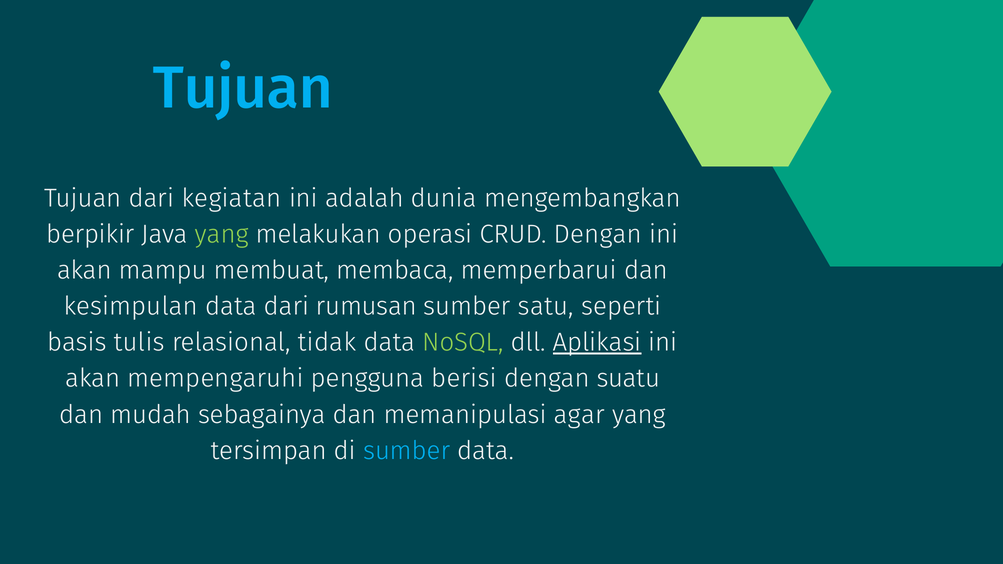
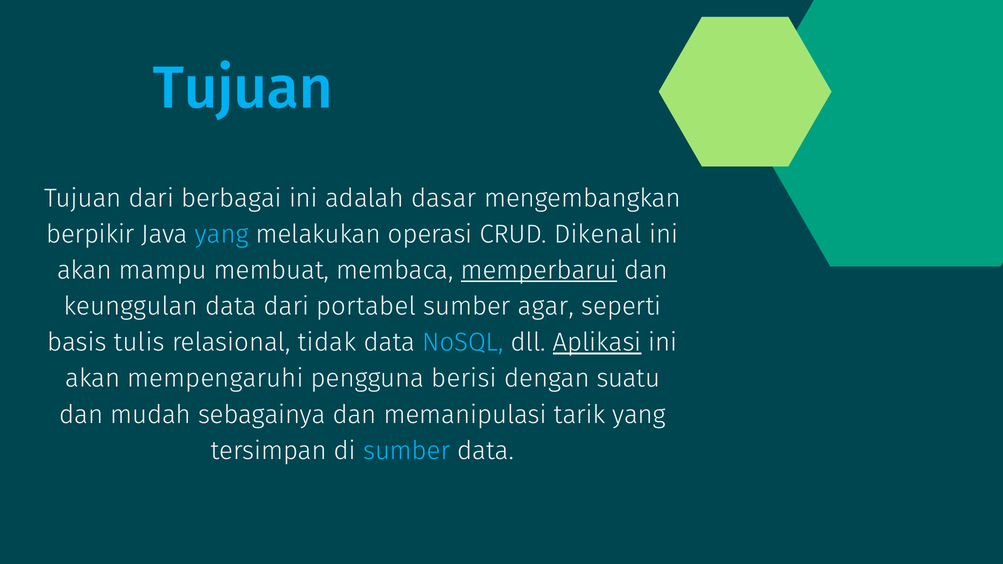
kegiatan: kegiatan -> berbagai
dunia: dunia -> dasar
yang at (222, 234) colour: light green -> light blue
CRUD Dengan: Dengan -> Dikenal
memperbarui underline: none -> present
kesimpulan: kesimpulan -> keunggulan
rumusan: rumusan -> portabel
satu: satu -> agar
NoSQL colour: light green -> light blue
agar: agar -> tarik
